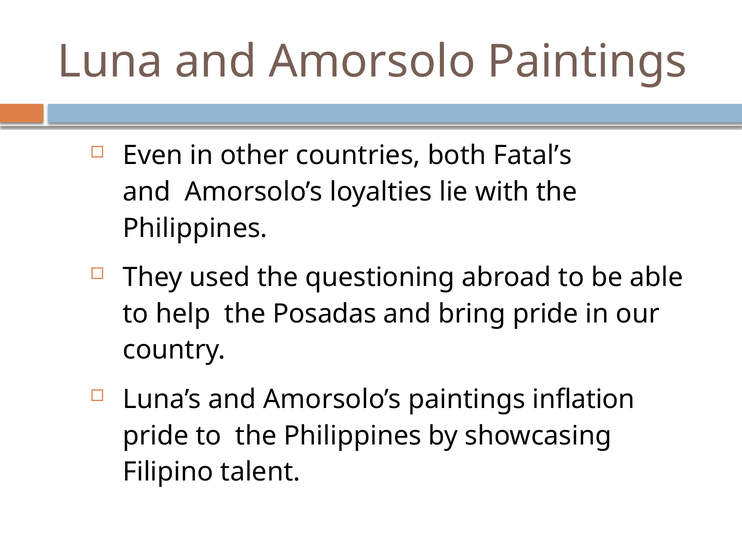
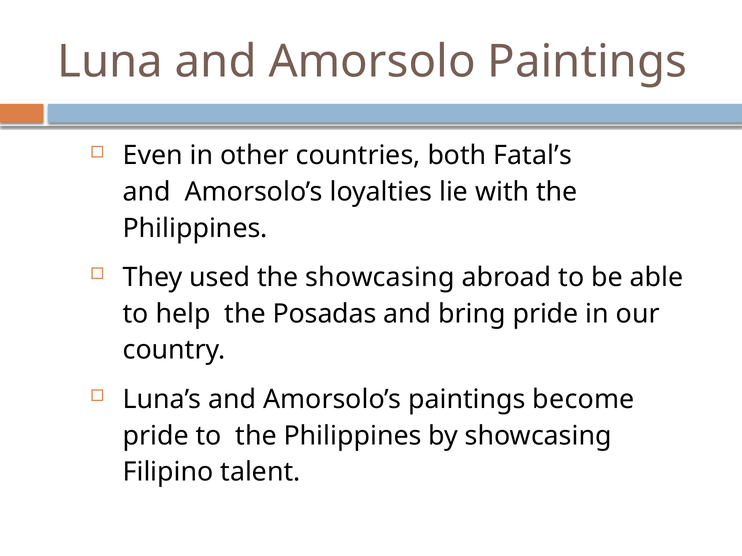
the questioning: questioning -> showcasing
inflation: inflation -> become
